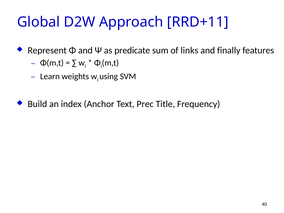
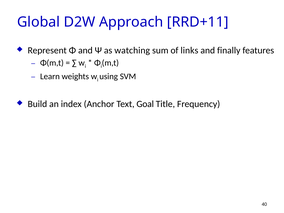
predicate: predicate -> watching
Prec: Prec -> Goal
